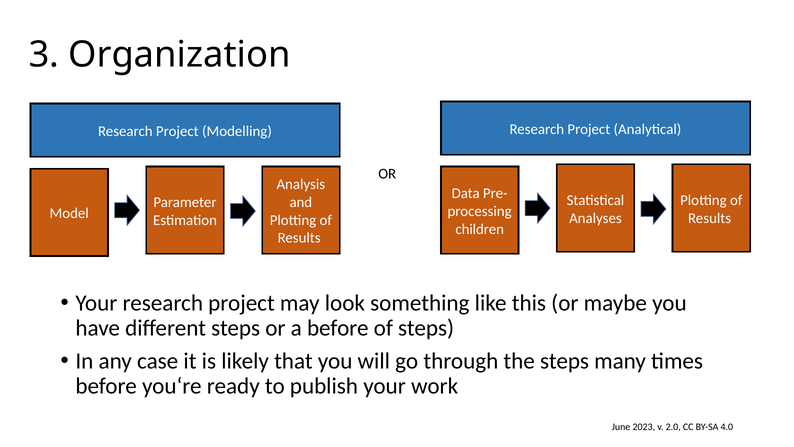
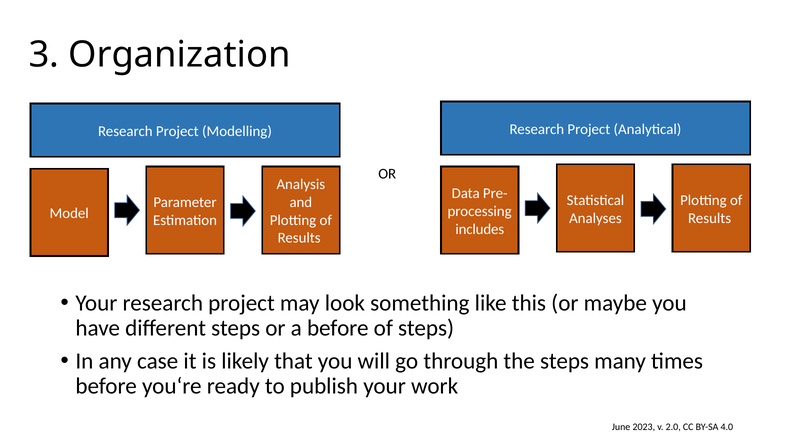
children: children -> includes
